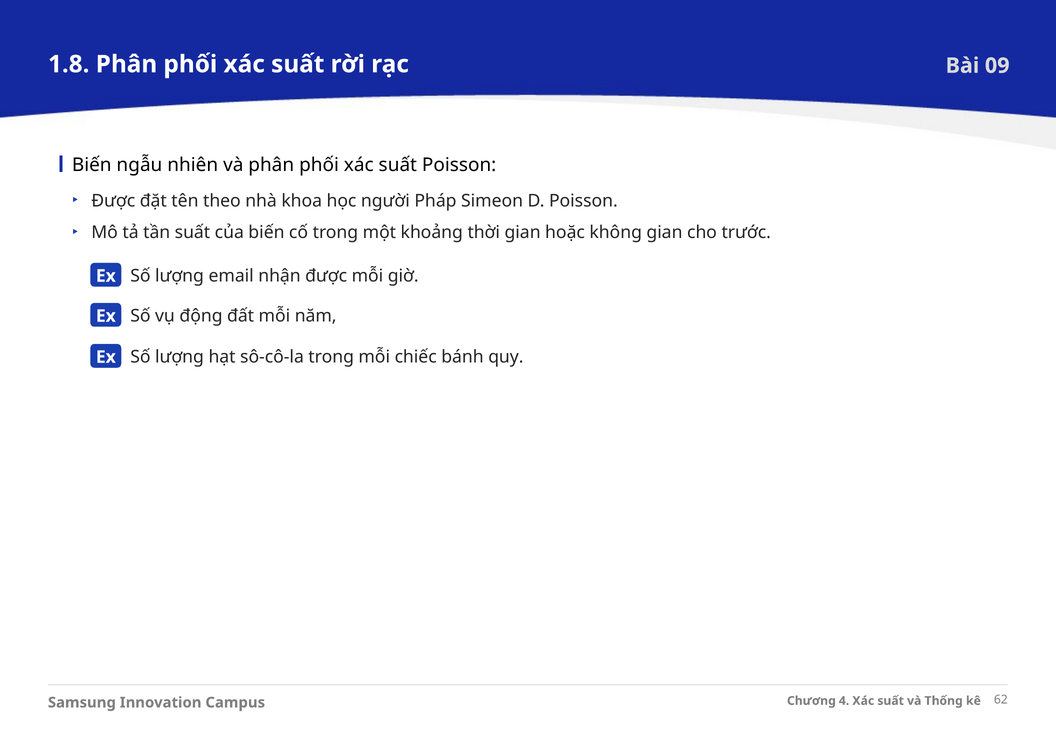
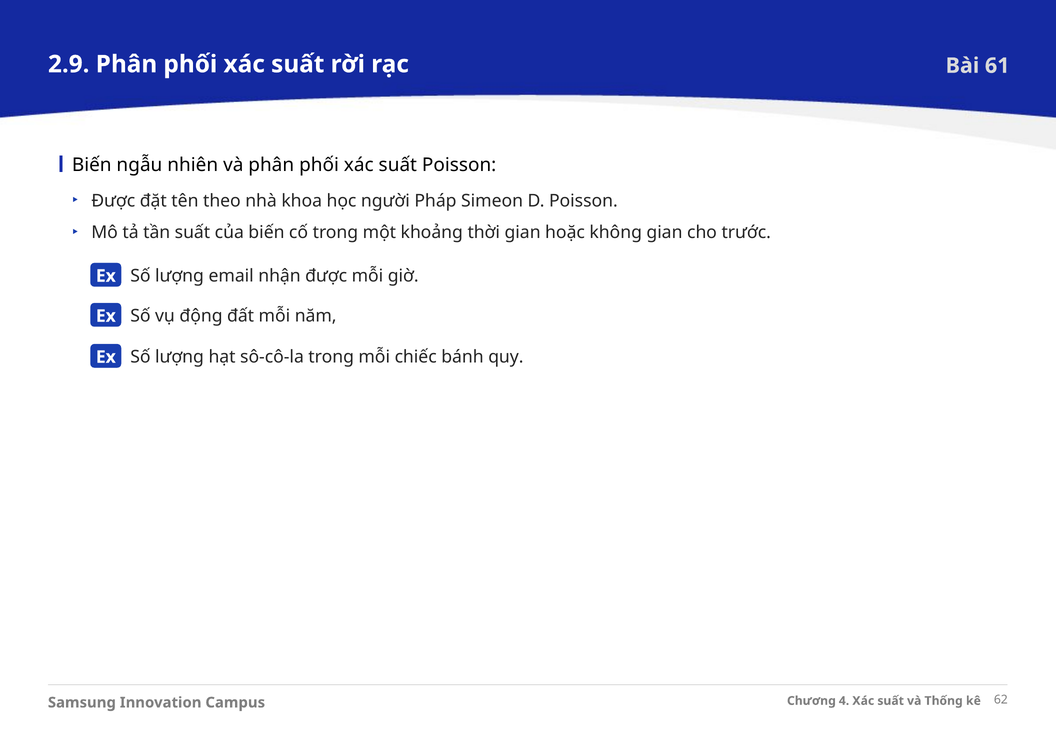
1.8: 1.8 -> 2.9
09: 09 -> 61
